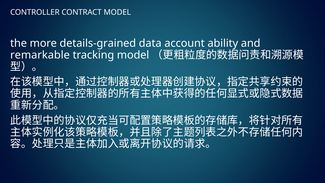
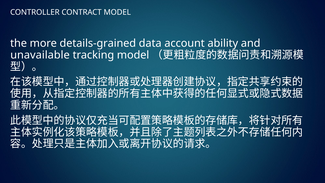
remarkable: remarkable -> unavailable
